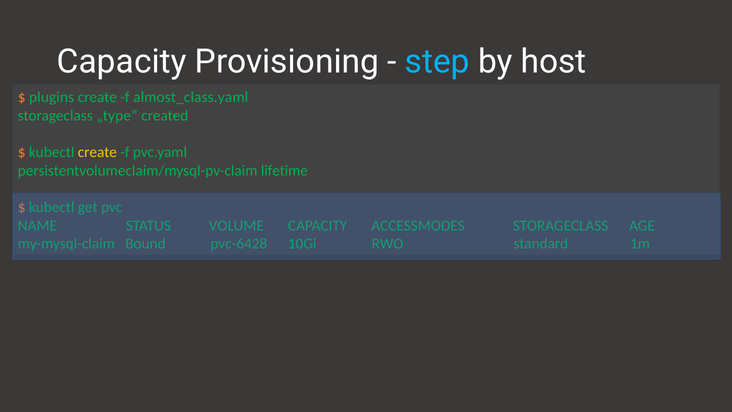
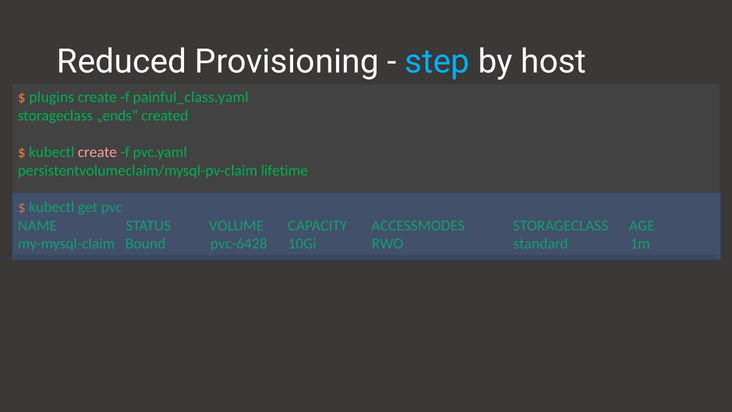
Capacity at (122, 61): Capacity -> Reduced
almost_class.yaml: almost_class.yaml -> painful_class.yaml
„type: „type -> „ends
create at (97, 152) colour: yellow -> pink
